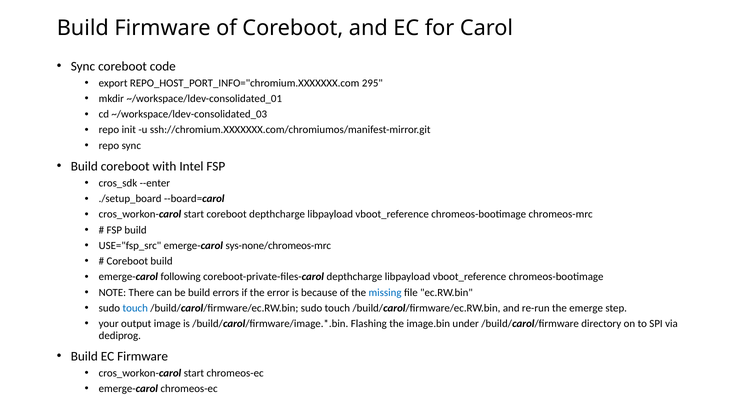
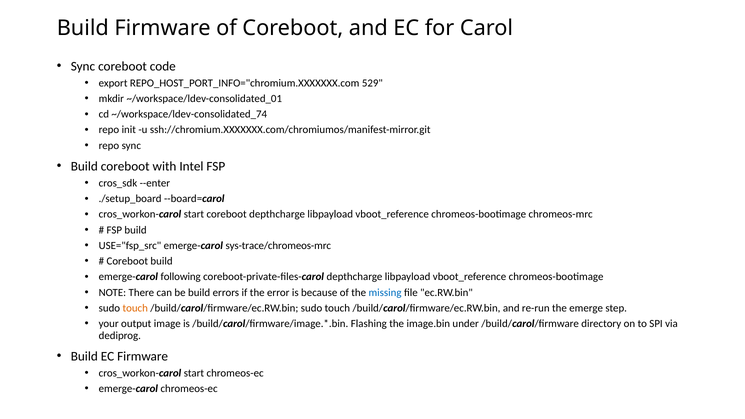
295: 295 -> 529
~/workspace/ldev-consolidated_03: ~/workspace/ldev-consolidated_03 -> ~/workspace/ldev-consolidated_74
sys-none/chromeos-mrc: sys-none/chromeos-mrc -> sys-trace/chromeos-mrc
touch at (135, 308) colour: blue -> orange
